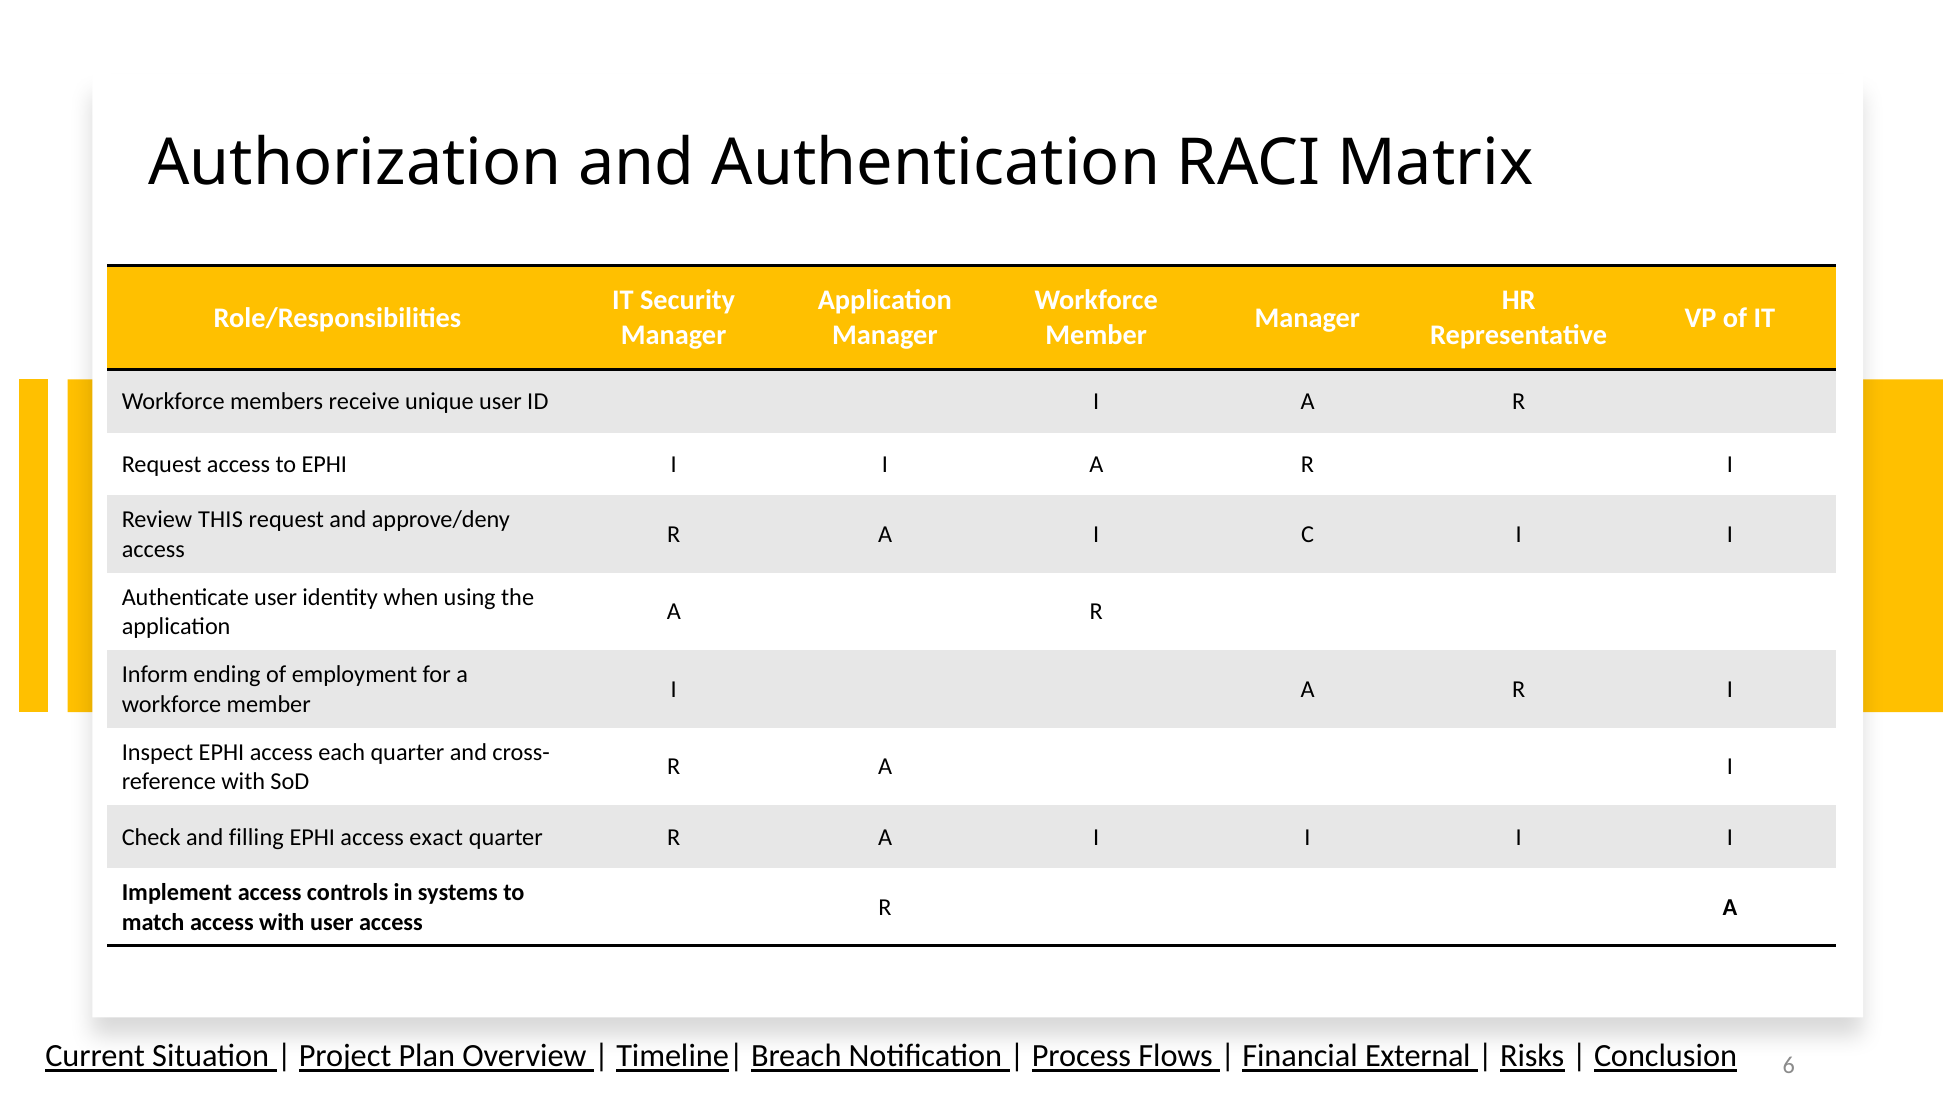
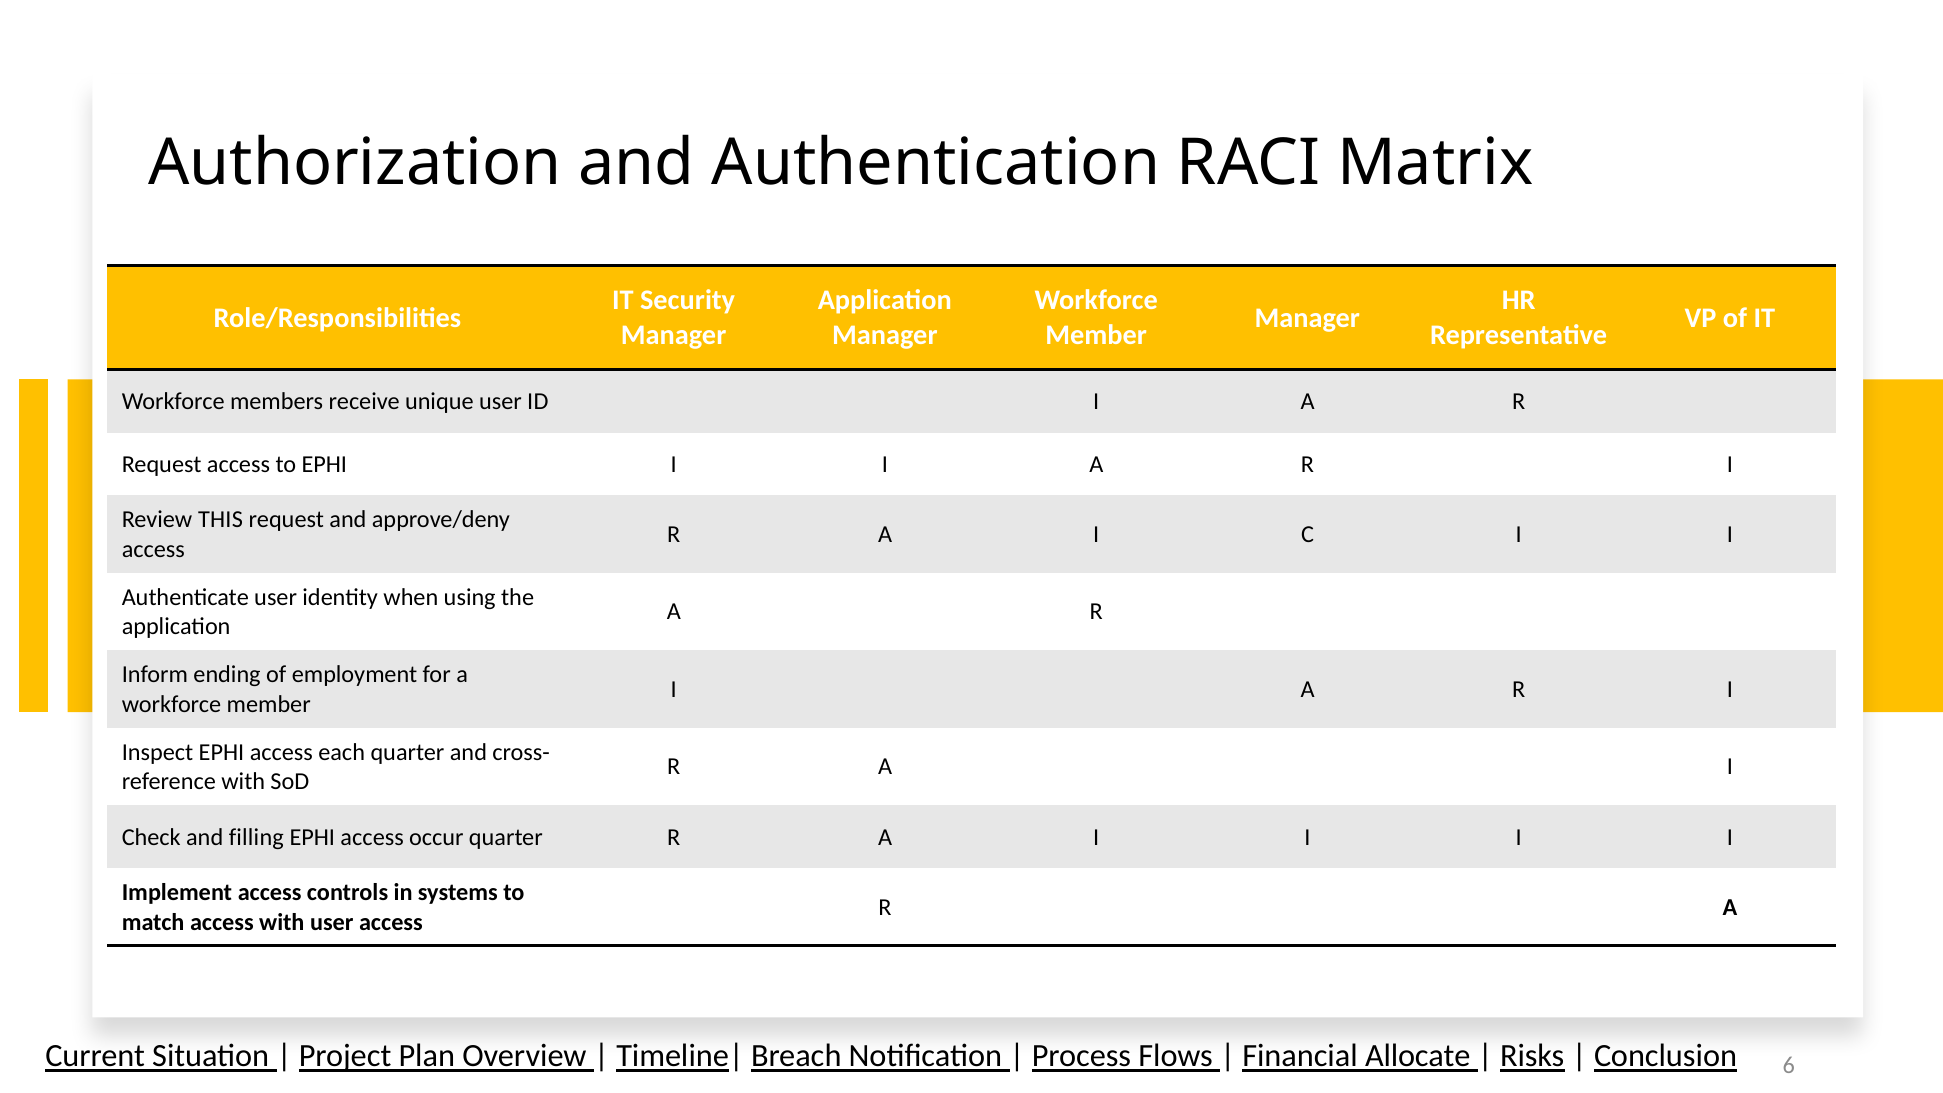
exact: exact -> occur
External: External -> Allocate
